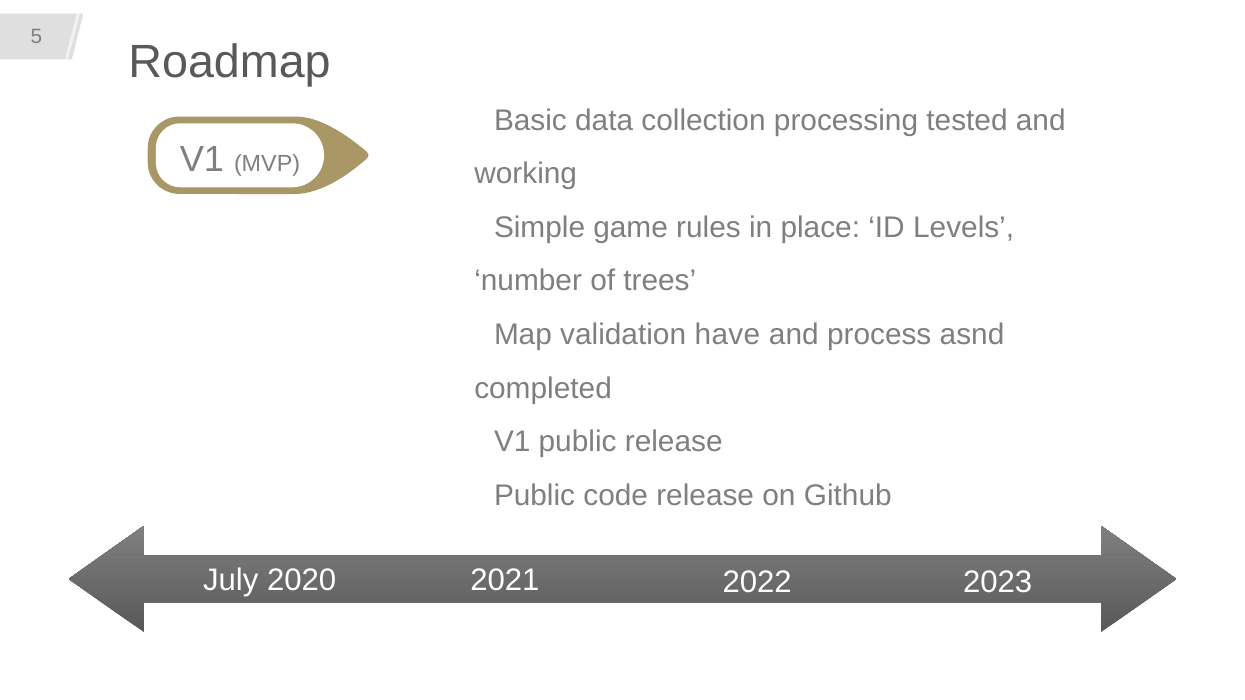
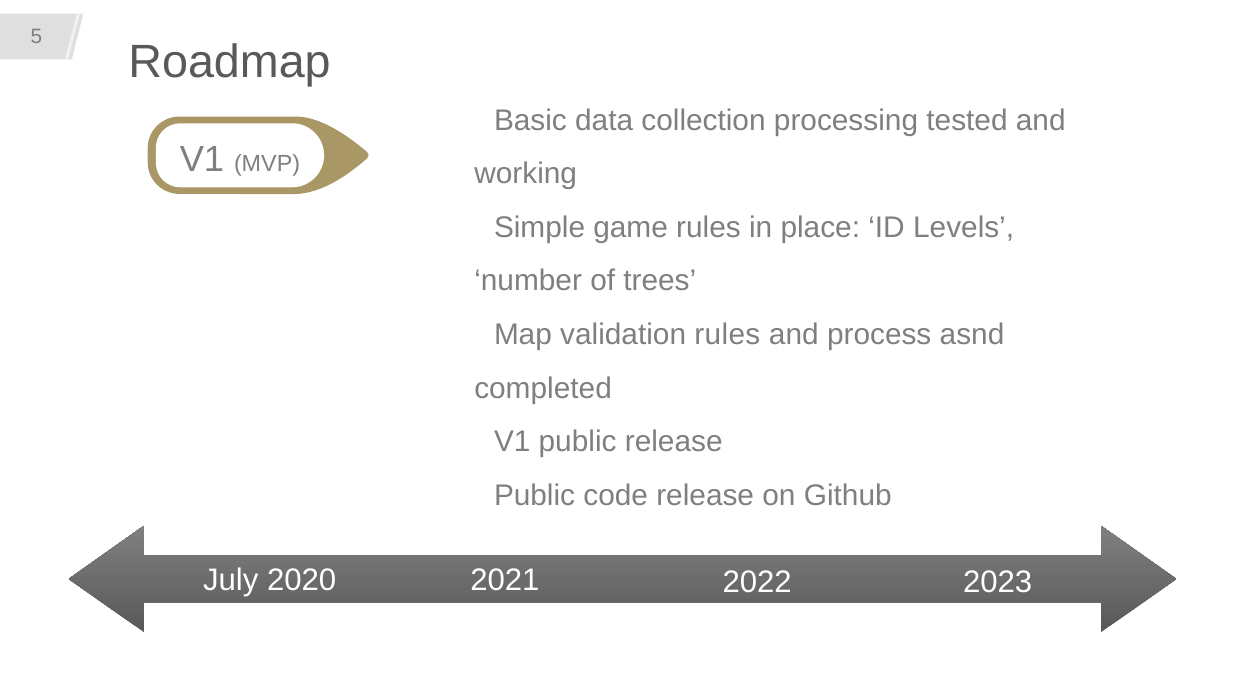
validation have: have -> rules
